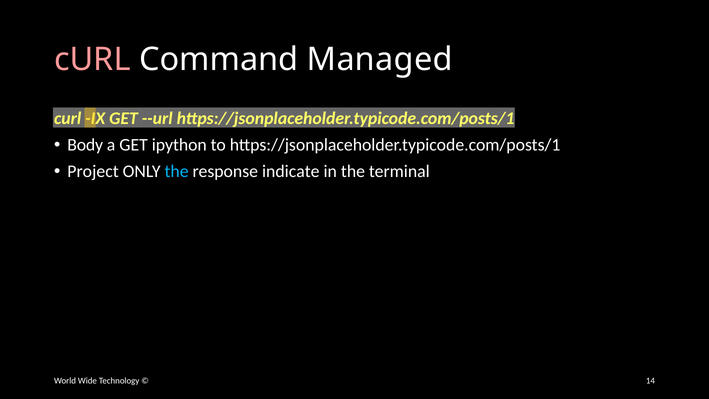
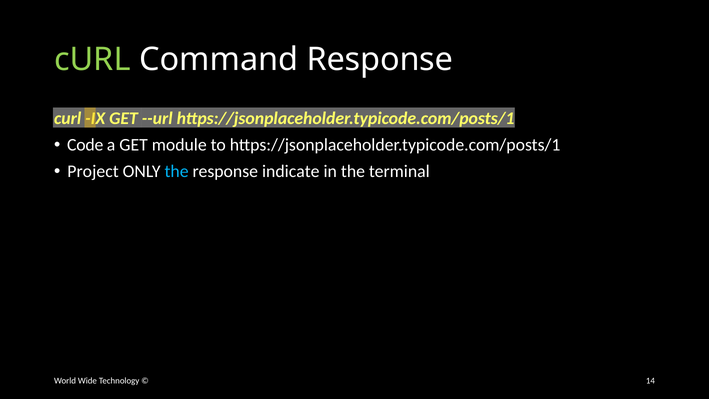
cURL at (92, 60) colour: pink -> light green
Command Managed: Managed -> Response
Body: Body -> Code
ipython: ipython -> module
